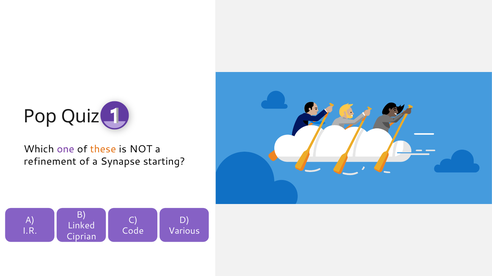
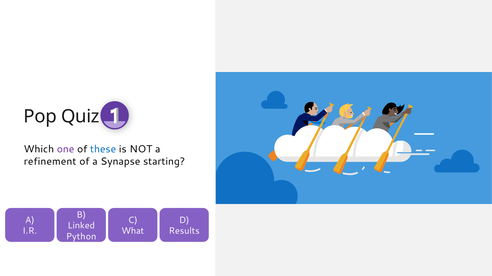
these colour: orange -> blue
Code: Code -> What
Various: Various -> Results
Ciprian: Ciprian -> Python
